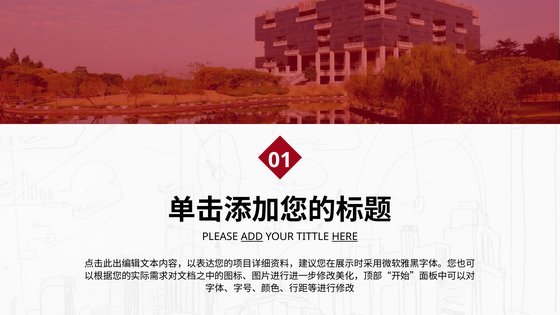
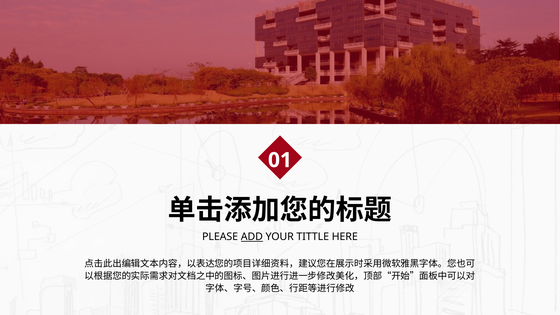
HERE underline: present -> none
